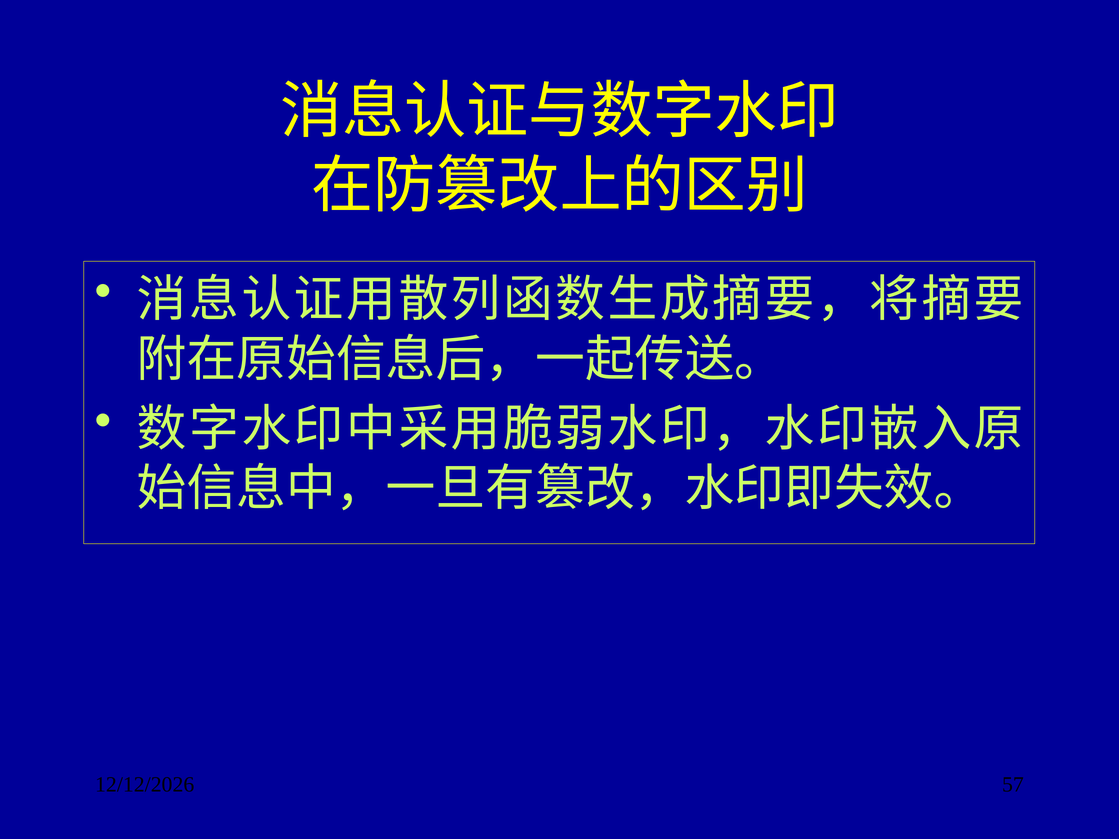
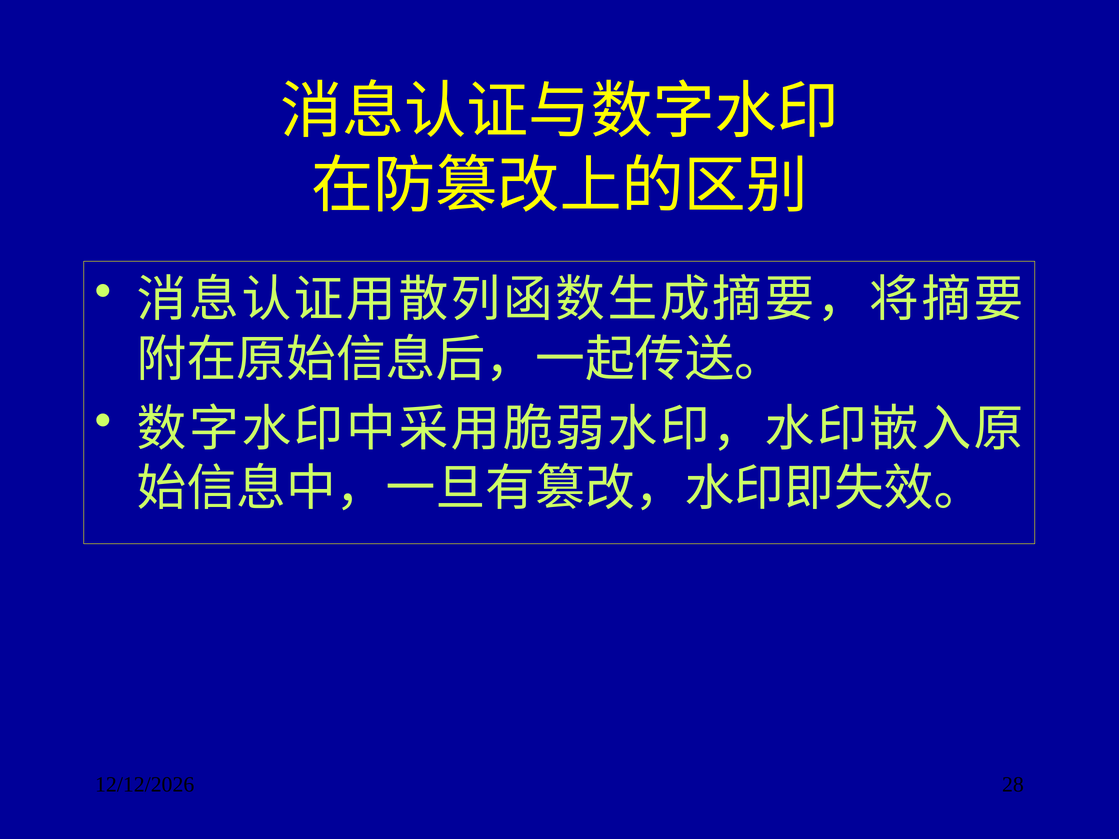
57: 57 -> 28
